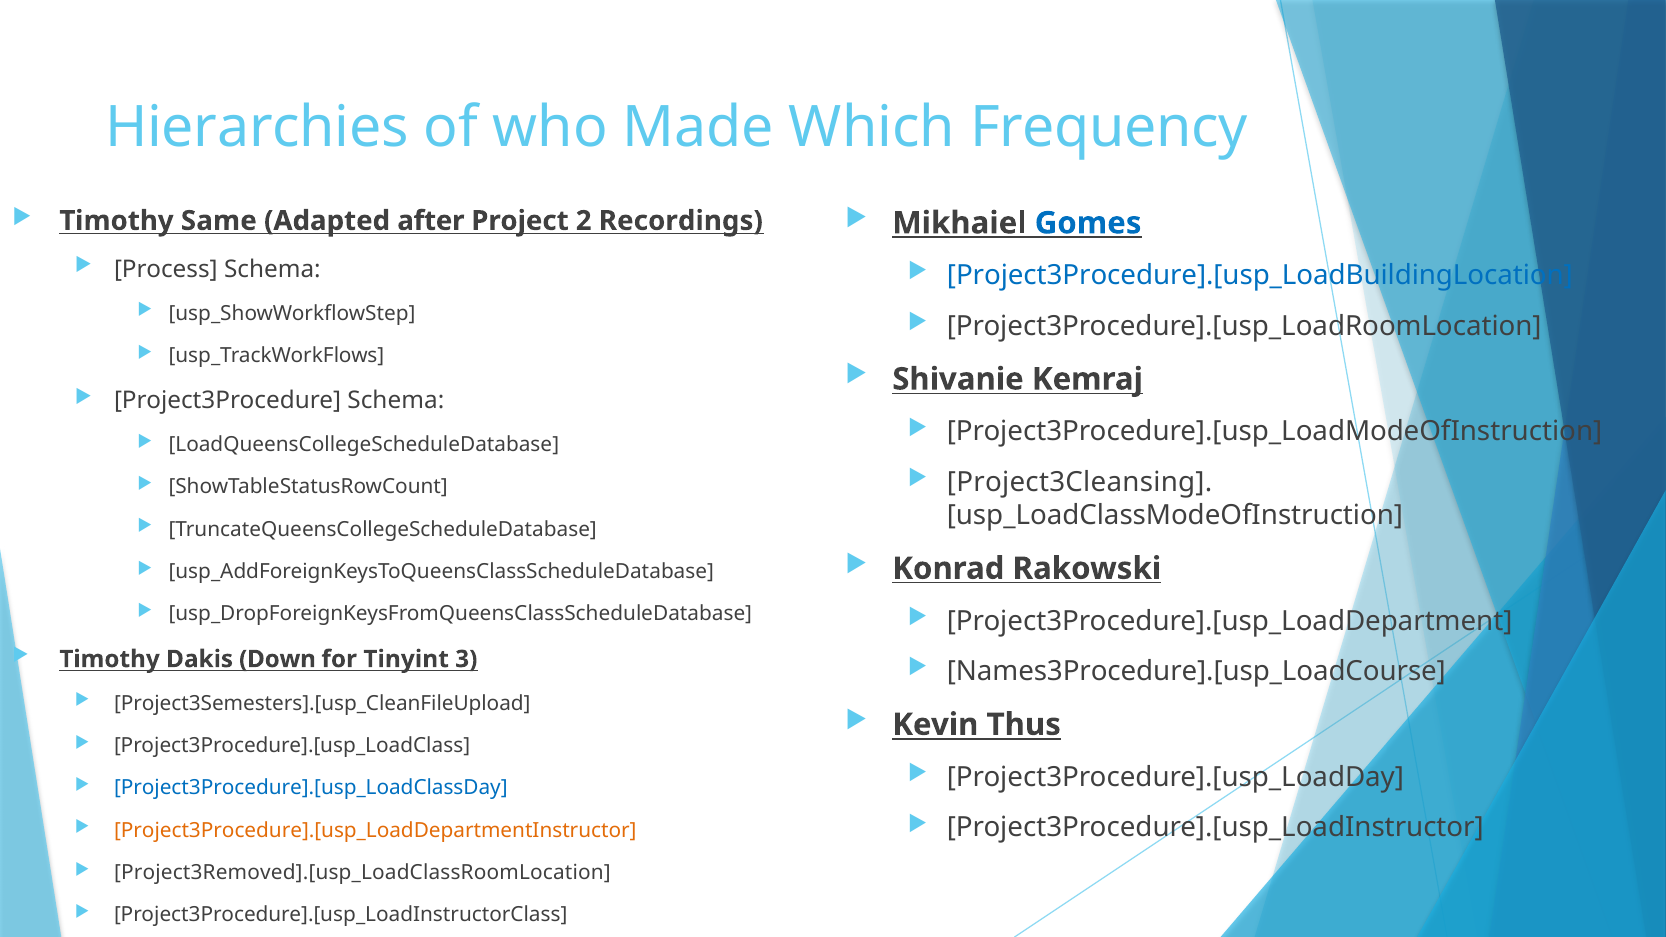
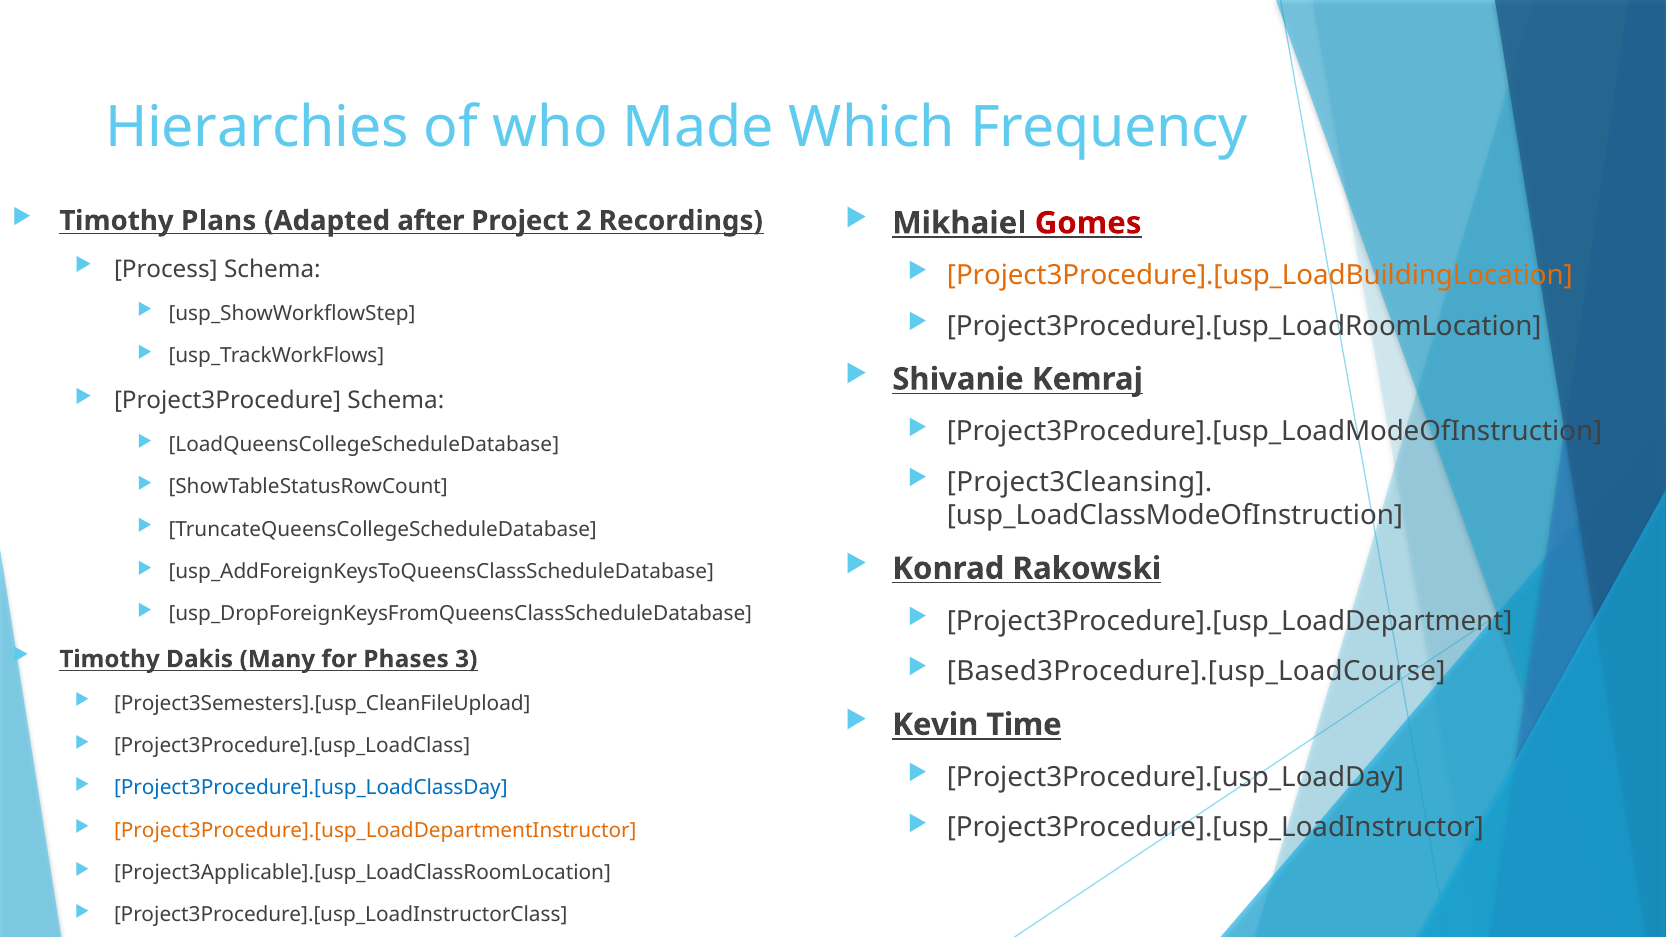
Same: Same -> Plans
Gomes colour: blue -> red
Project3Procedure].[usp_LoadBuildingLocation colour: blue -> orange
Down: Down -> Many
Tinyint: Tinyint -> Phases
Names3Procedure].[usp_LoadCourse: Names3Procedure].[usp_LoadCourse -> Based3Procedure].[usp_LoadCourse
Thus: Thus -> Time
Project3Removed].[usp_LoadClassRoomLocation: Project3Removed].[usp_LoadClassRoomLocation -> Project3Applicable].[usp_LoadClassRoomLocation
